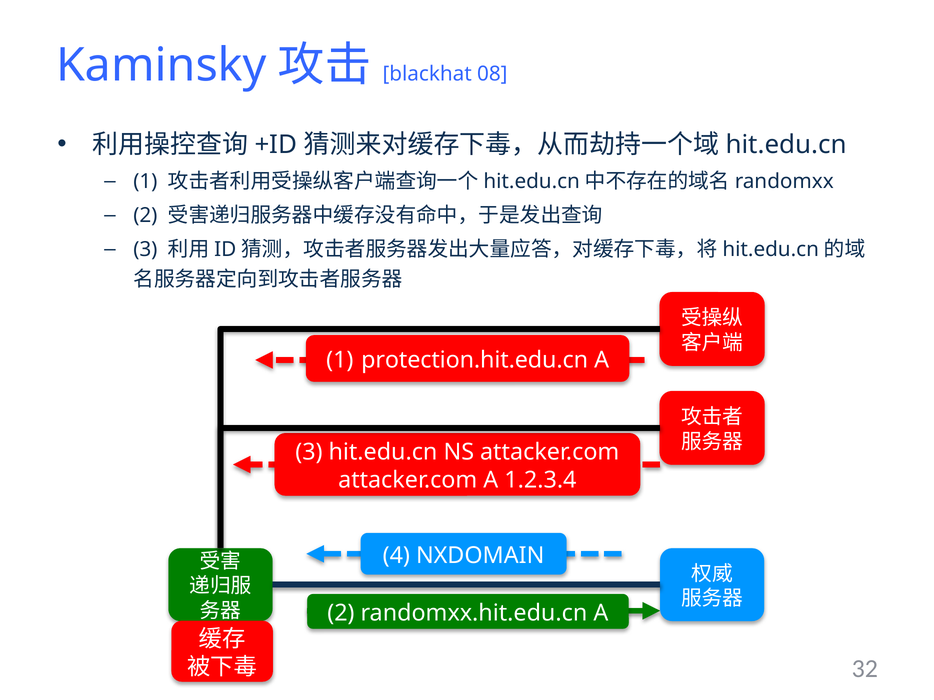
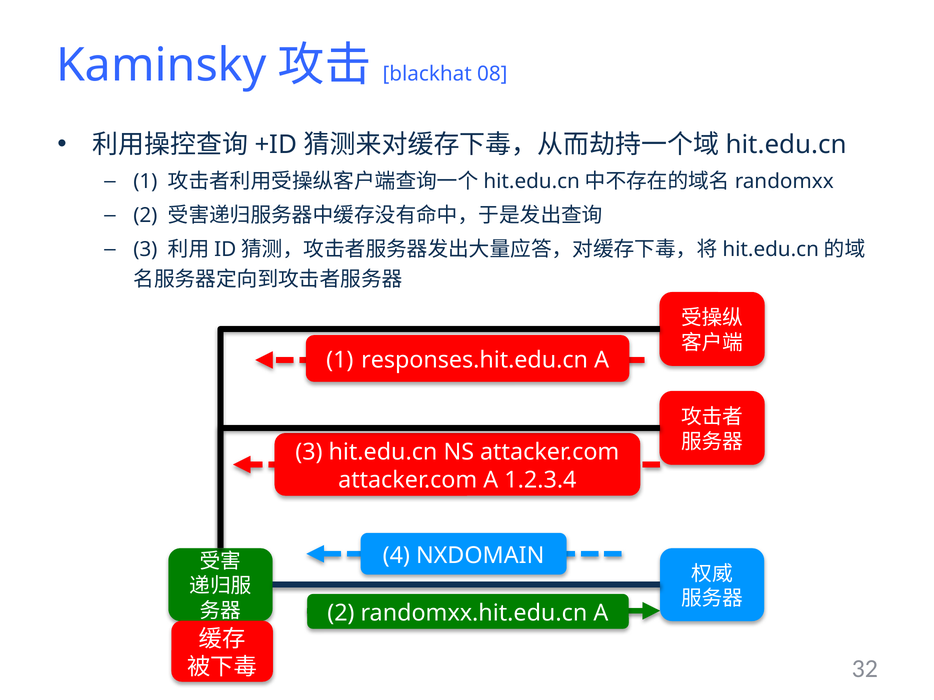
protection.hit.edu.cn: protection.hit.edu.cn -> responses.hit.edu.cn
